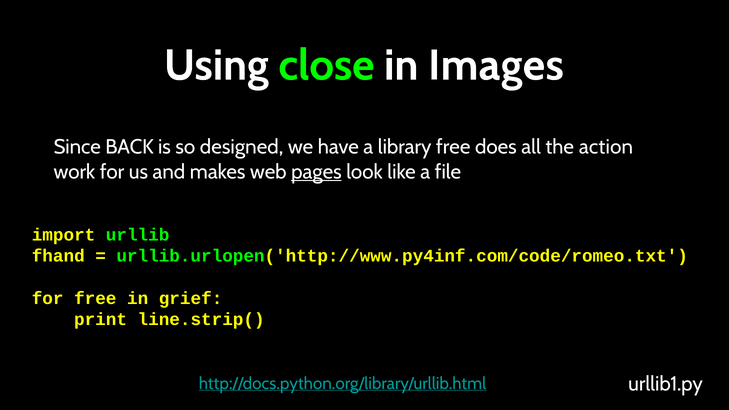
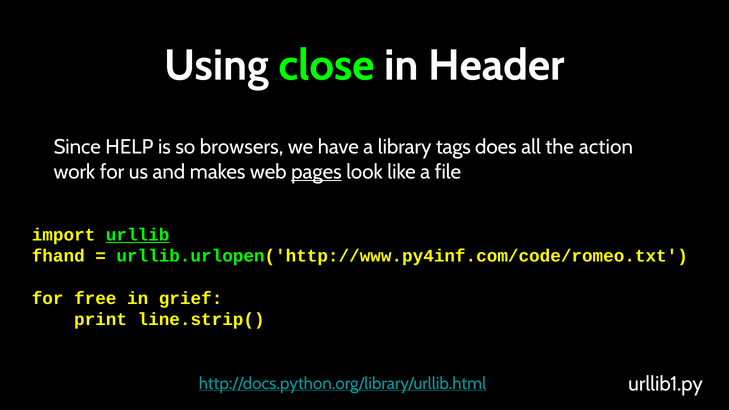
Images: Images -> Header
BACK: BACK -> HELP
designed: designed -> browsers
library free: free -> tags
urllib underline: none -> present
